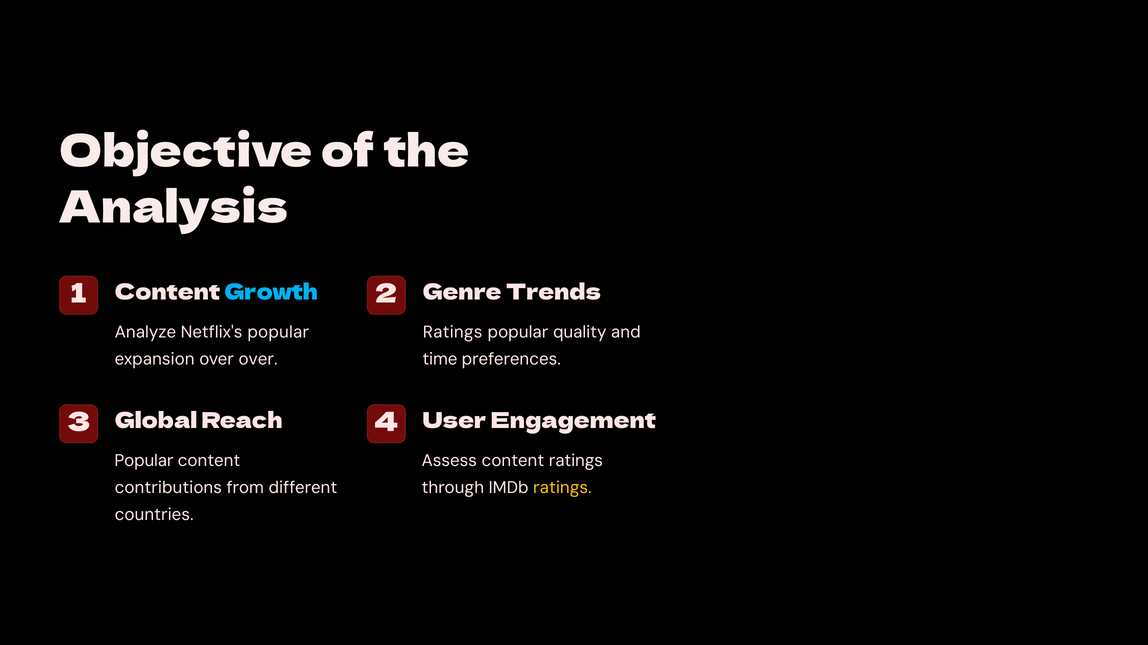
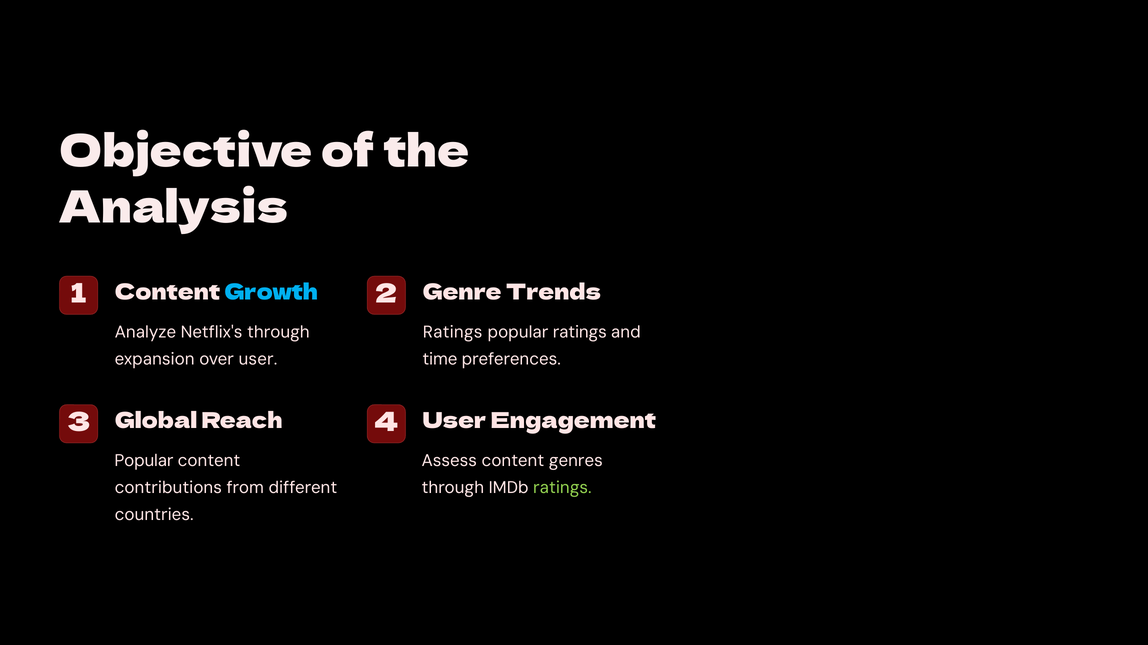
Netflix's popular: popular -> through
popular quality: quality -> ratings
over over: over -> user
content ratings: ratings -> genres
ratings at (562, 488) colour: yellow -> light green
